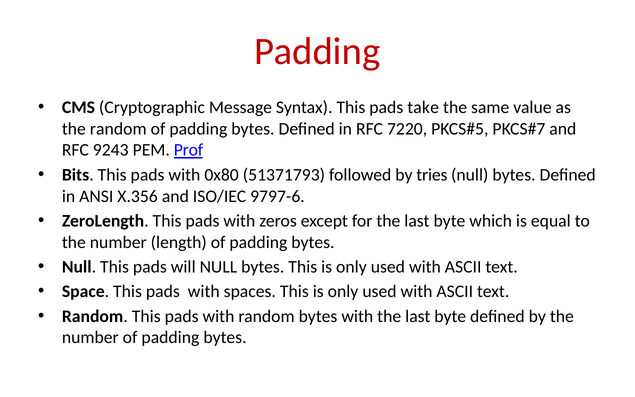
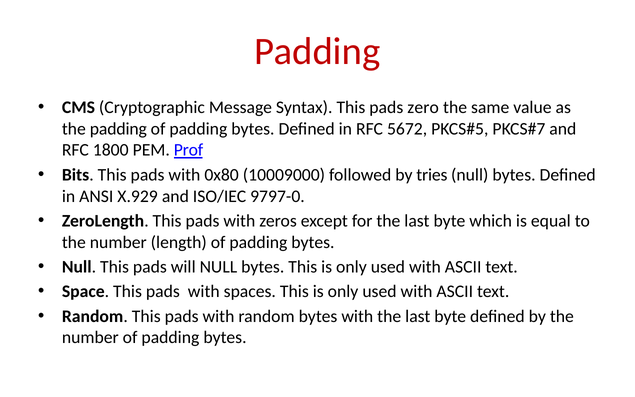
take: take -> zero
the random: random -> padding
7220: 7220 -> 5672
9243: 9243 -> 1800
51371793: 51371793 -> 10009000
X.356: X.356 -> X.929
9797-6: 9797-6 -> 9797-0
